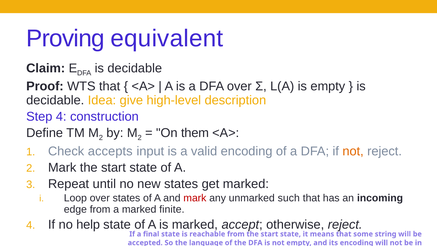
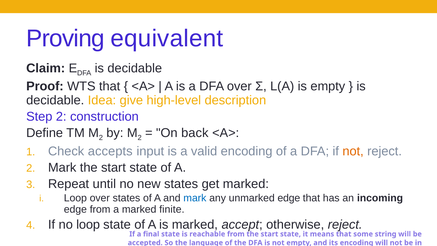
Step 4: 4 -> 2
them: them -> back
mark at (195, 198) colour: red -> blue
unmarked such: such -> edge
no help: help -> loop
